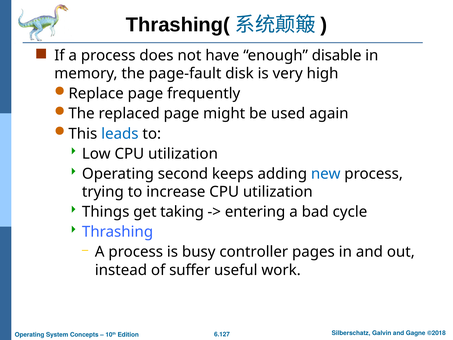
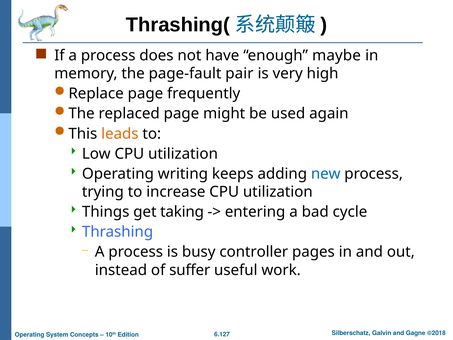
disable: disable -> maybe
disk: disk -> pair
leads colour: blue -> orange
second: second -> writing
